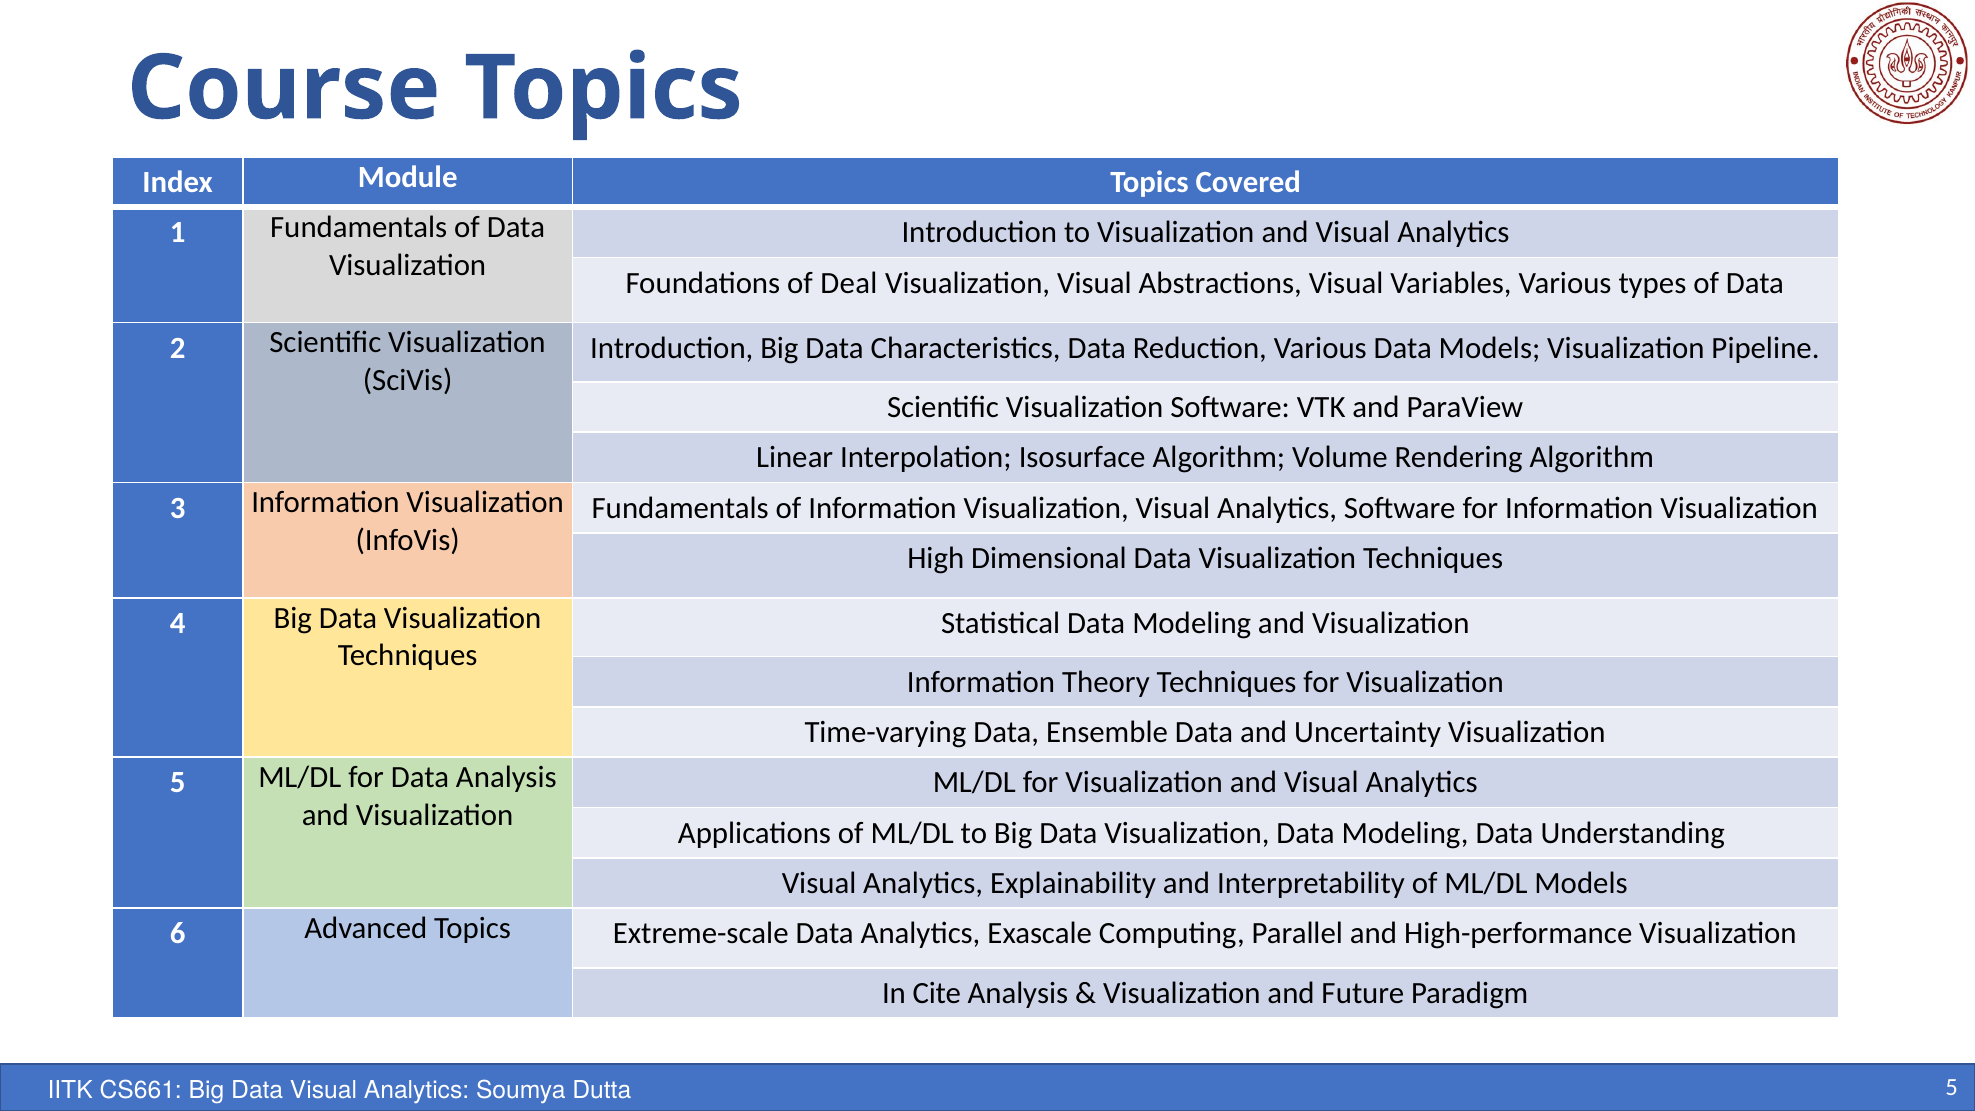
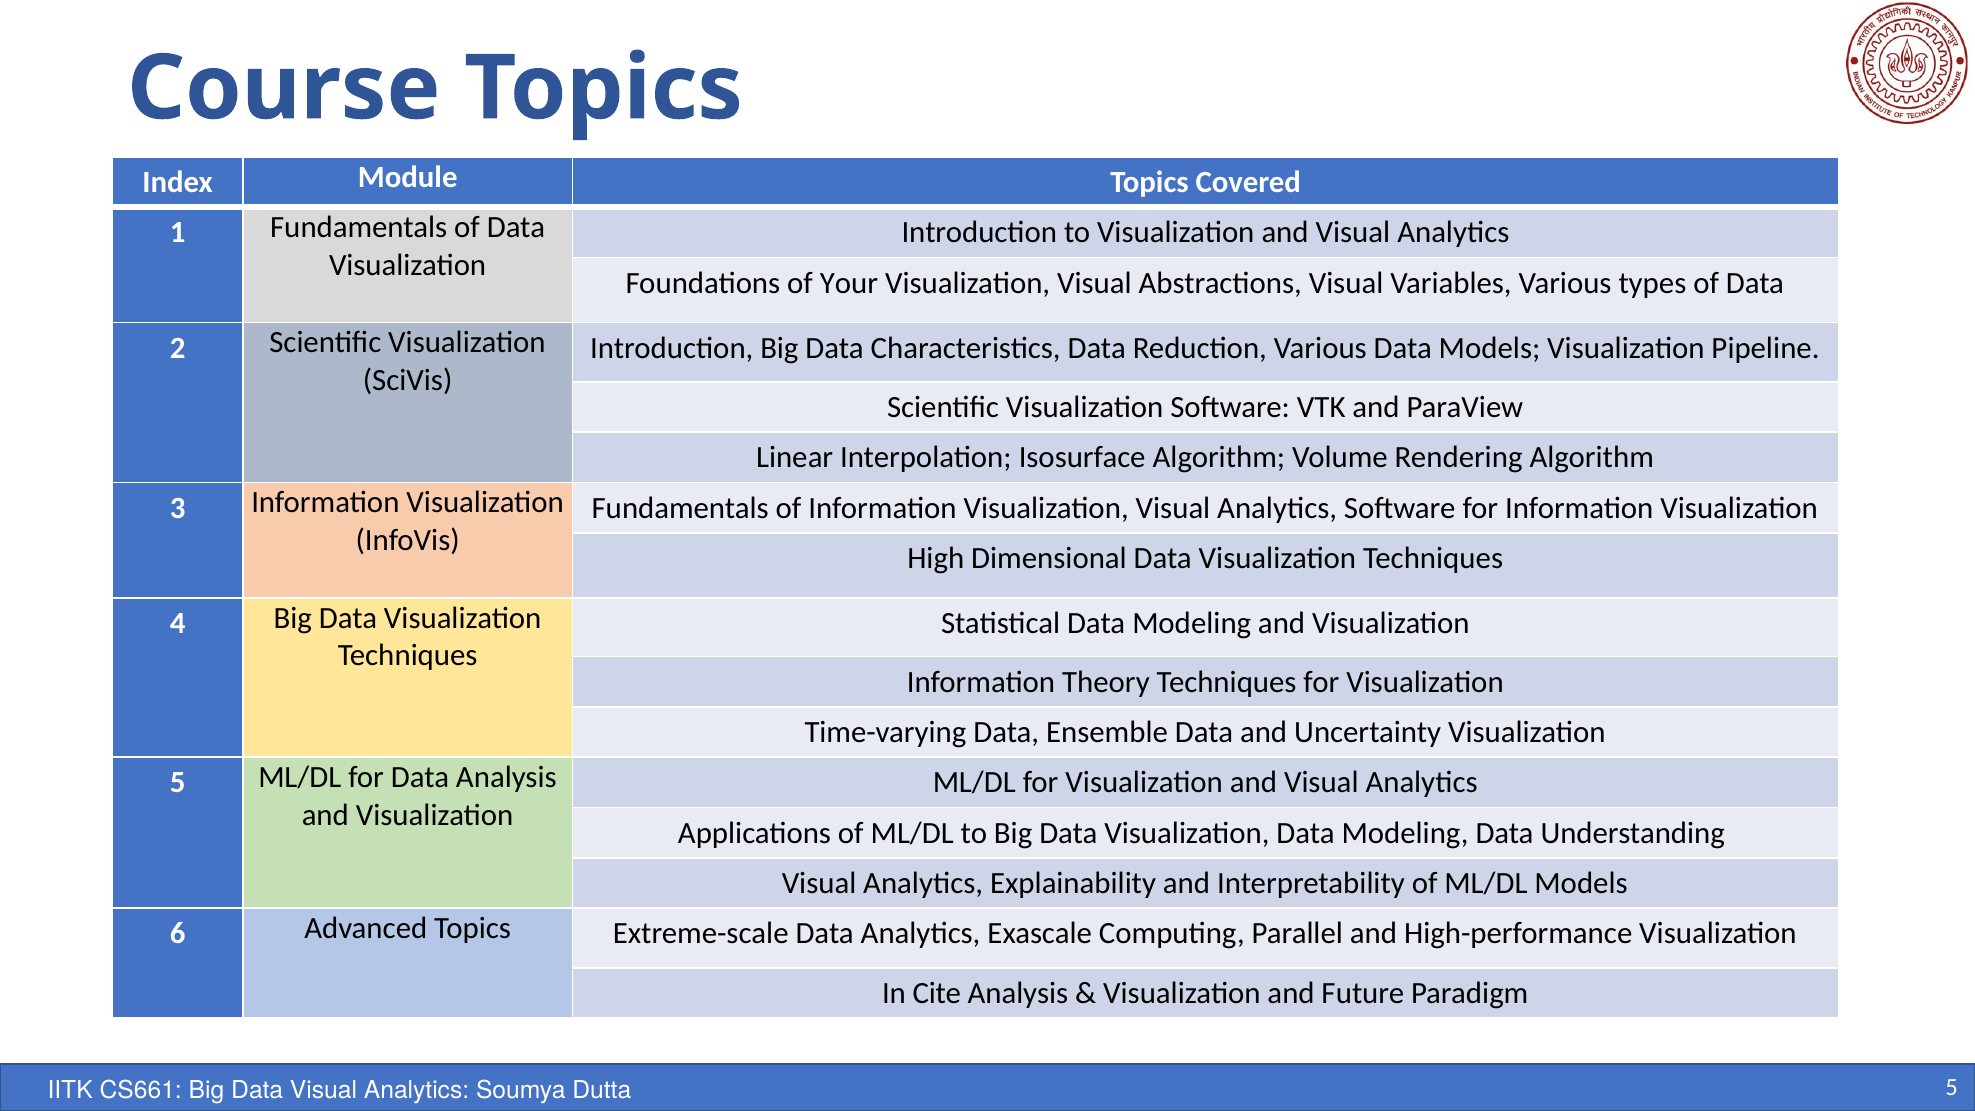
Deal: Deal -> Your
